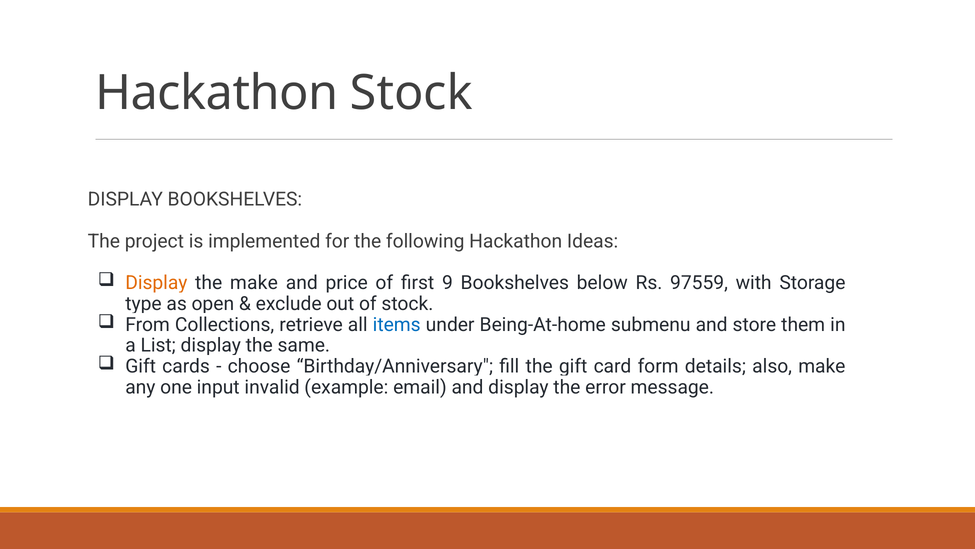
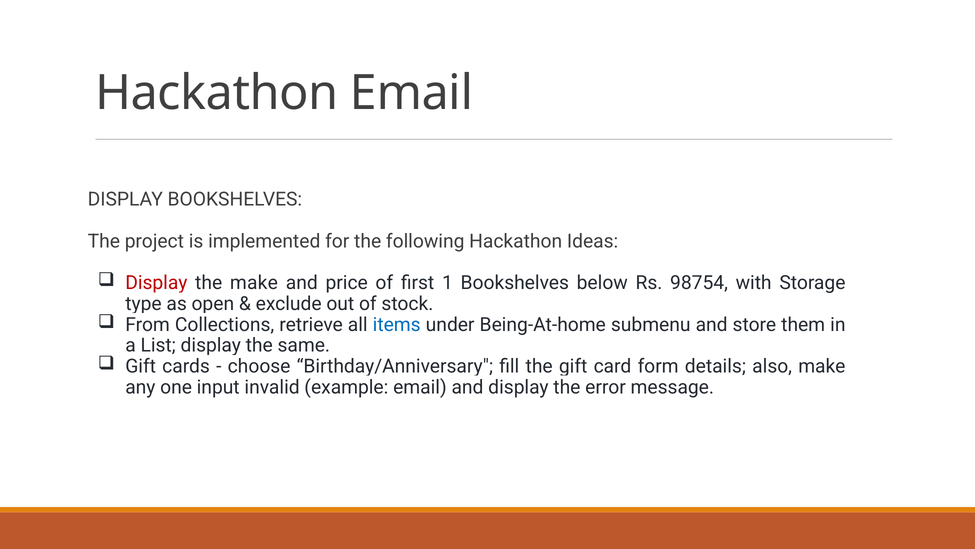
Hackathon Stock: Stock -> Email
Display at (156, 283) colour: orange -> red
9: 9 -> 1
97559: 97559 -> 98754
